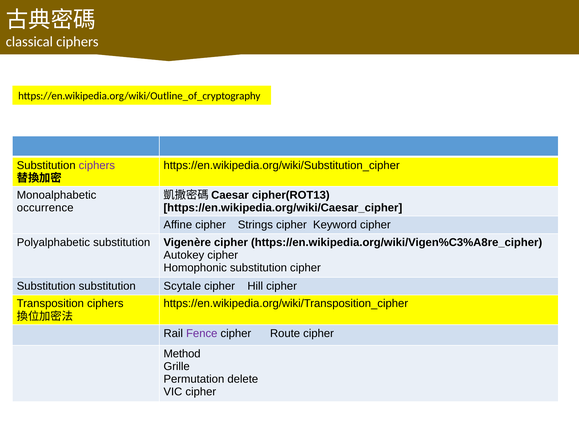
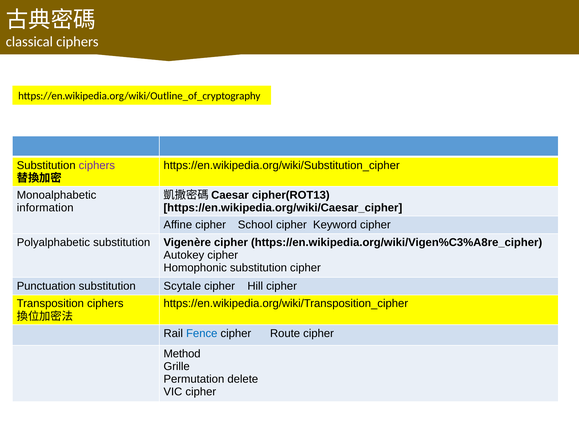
occurrence: occurrence -> information
Strings: Strings -> School
Substitution at (46, 285): Substitution -> Punctuation
Fence colour: purple -> blue
